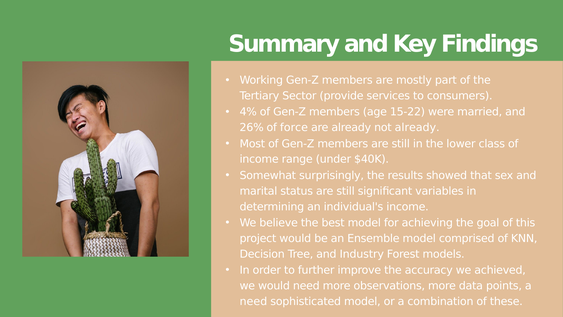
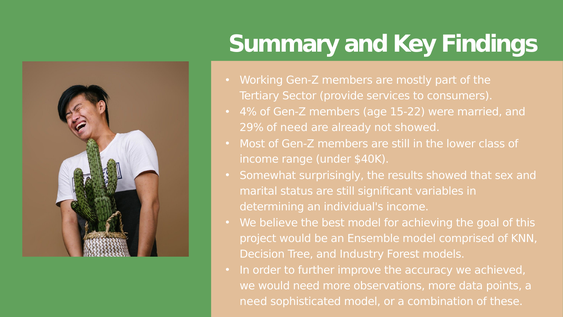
26%: 26% -> 29%
of force: force -> need
not already: already -> showed
